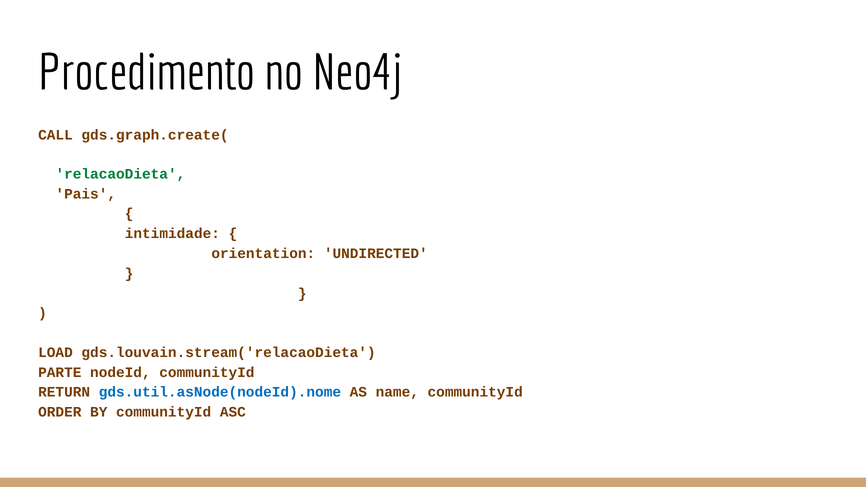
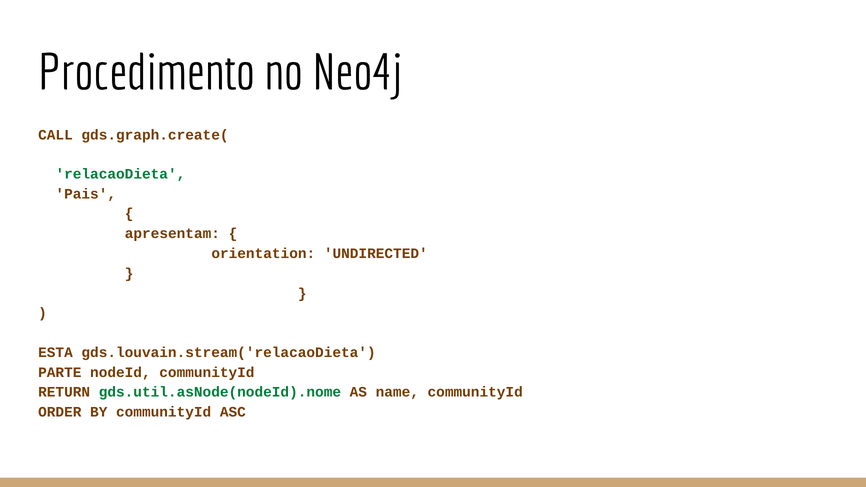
intimidade: intimidade -> apresentam
LOAD: LOAD -> ESTA
gds.util.asNode(nodeId).nome colour: blue -> green
